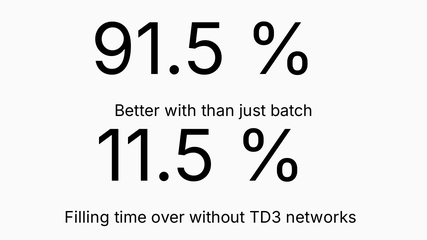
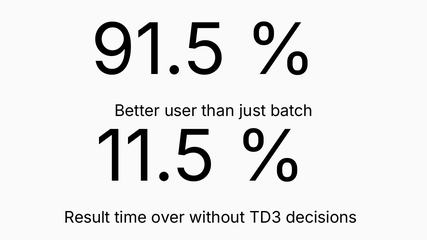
with: with -> user
Filling: Filling -> Result
networks: networks -> decisions
